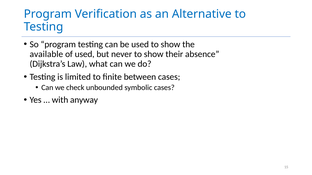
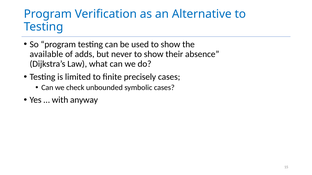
of used: used -> adds
between: between -> precisely
